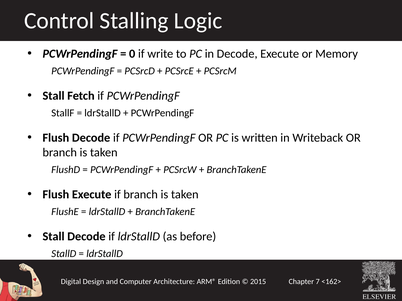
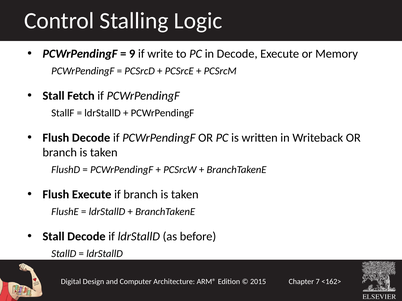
0: 0 -> 9
